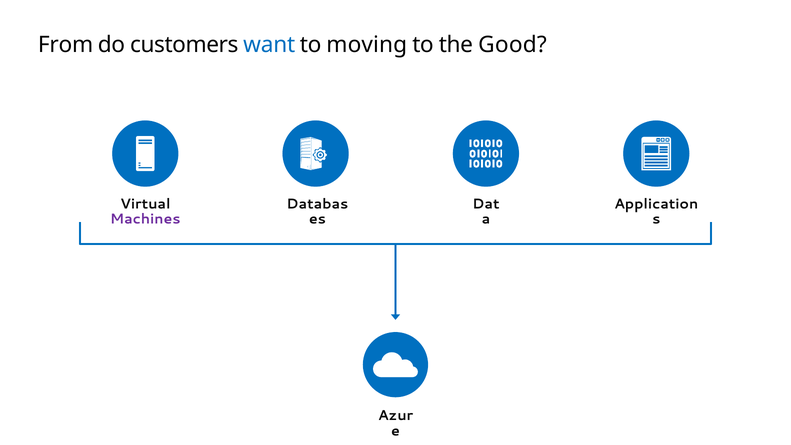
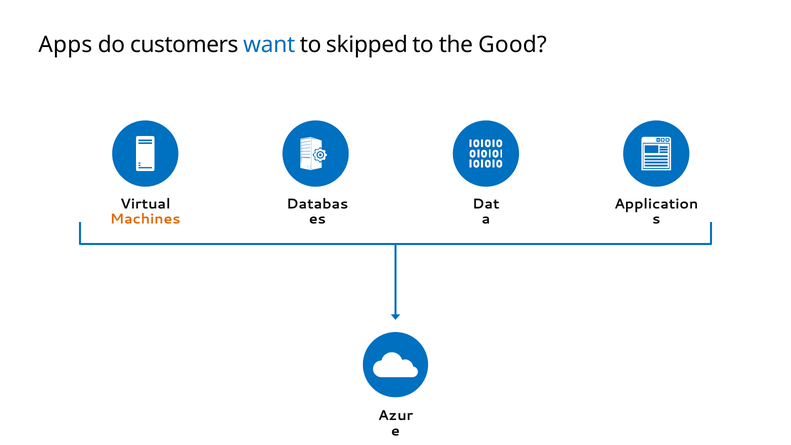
From: From -> Apps
moving: moving -> skipped
Machines colour: purple -> orange
